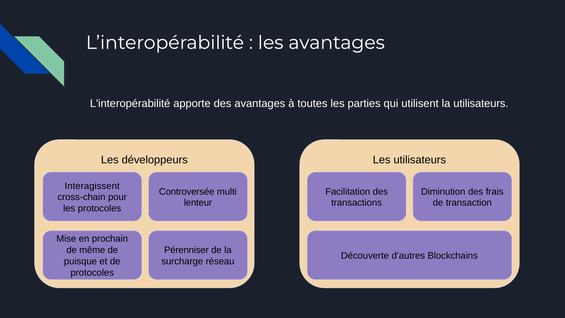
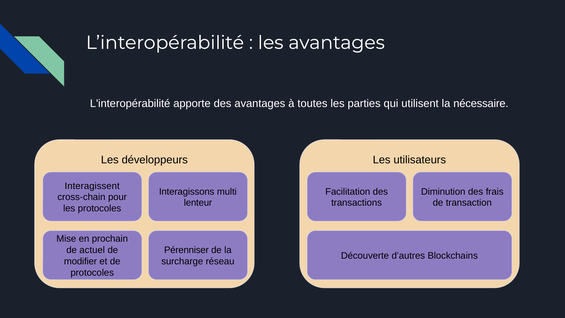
la utilisateurs: utilisateurs -> nécessaire
Controversée: Controversée -> Interagissons
même: même -> actuel
puisque: puisque -> modifier
